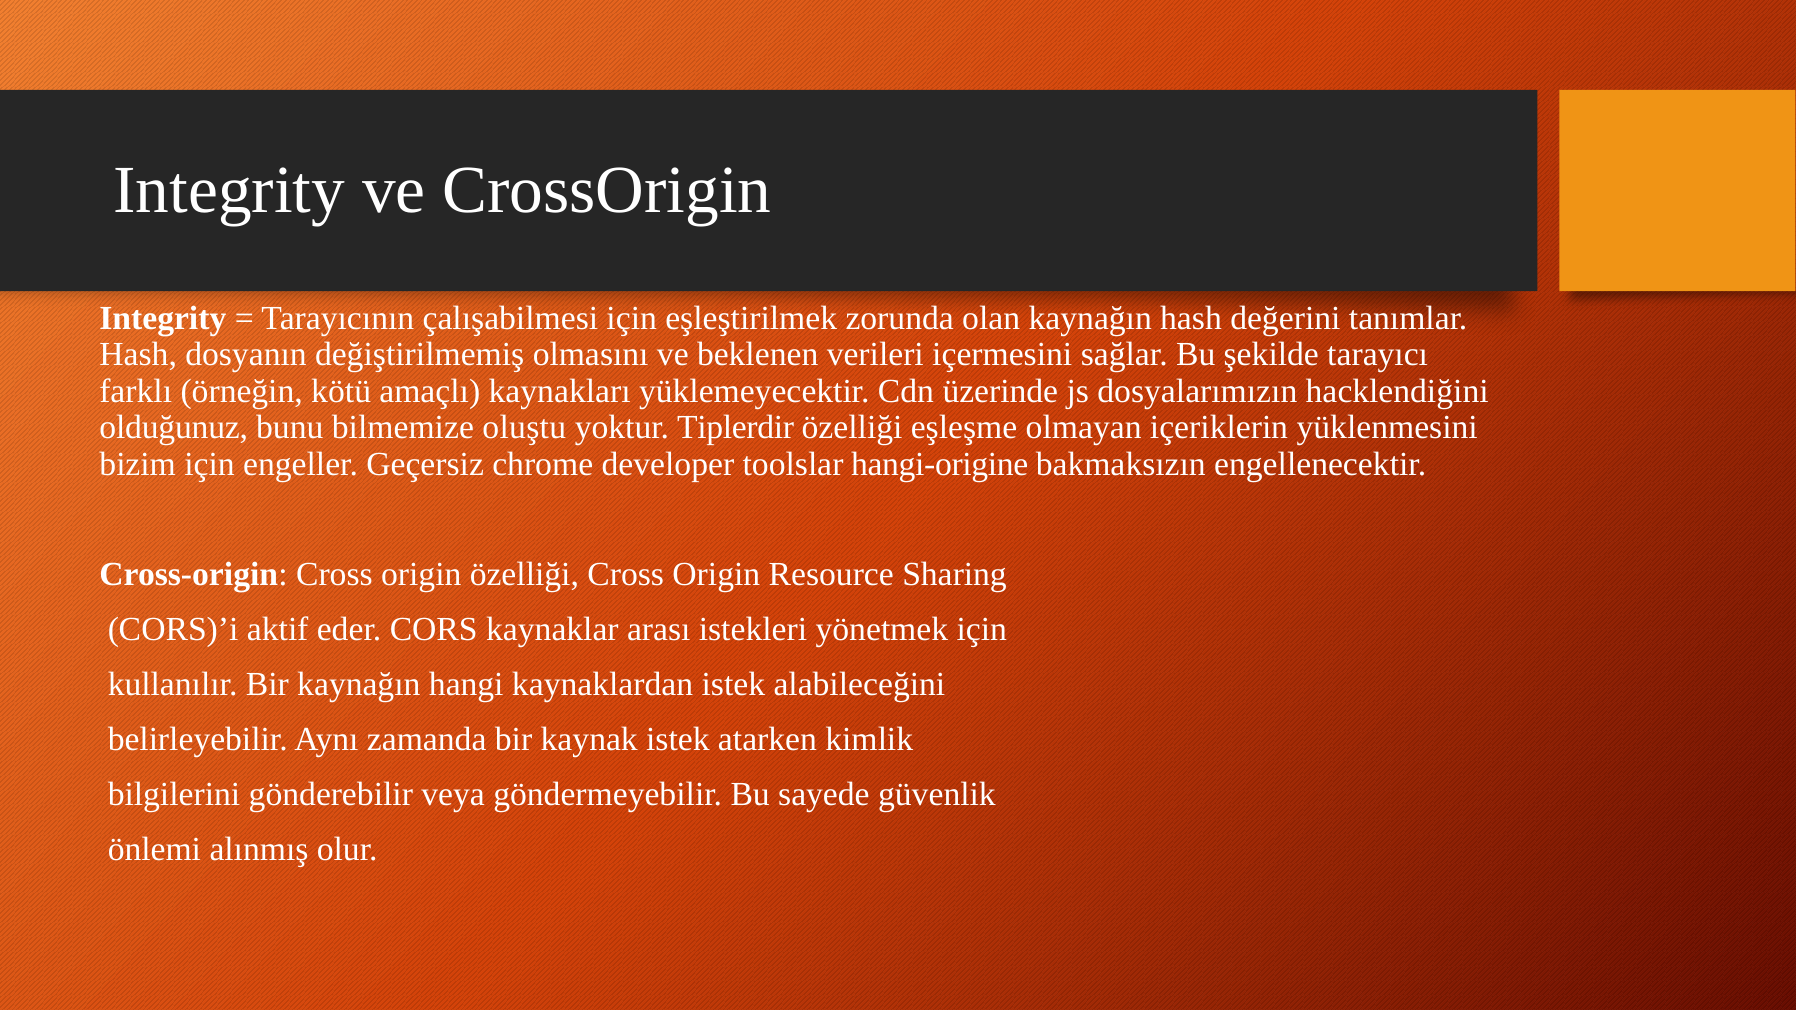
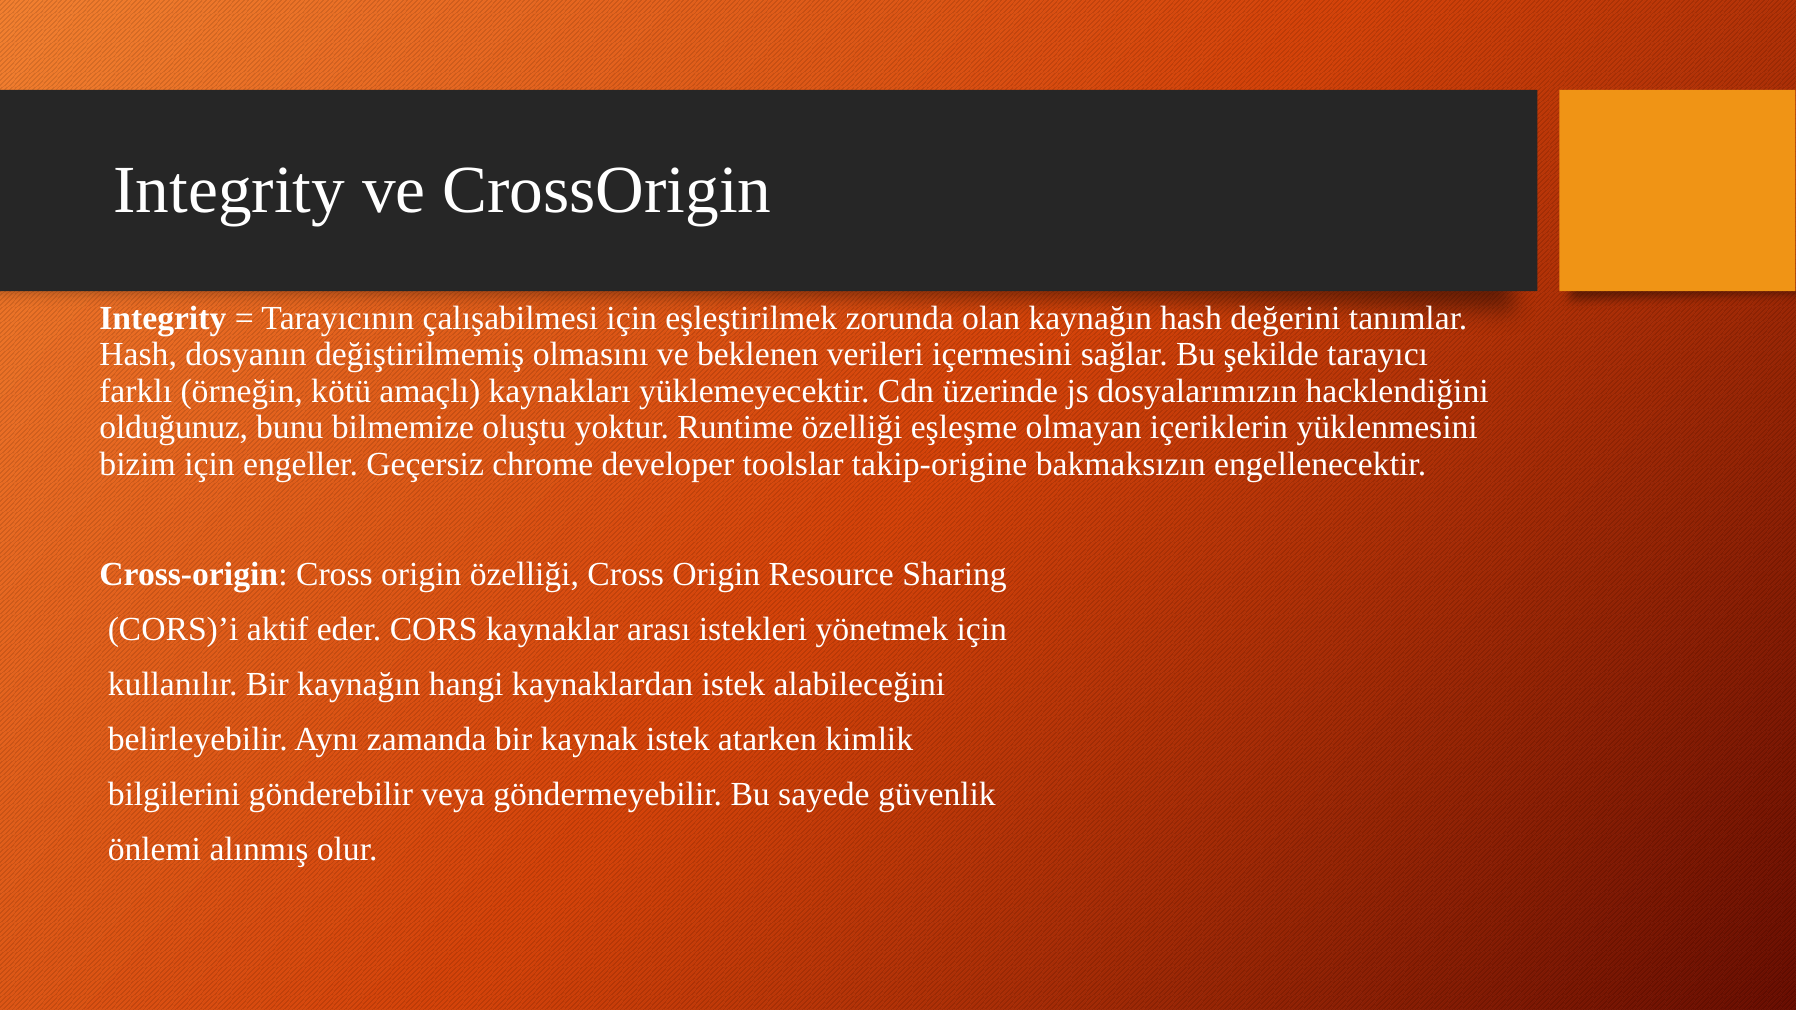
Tiplerdir: Tiplerdir -> Runtime
hangi-origine: hangi-origine -> takip-origine
